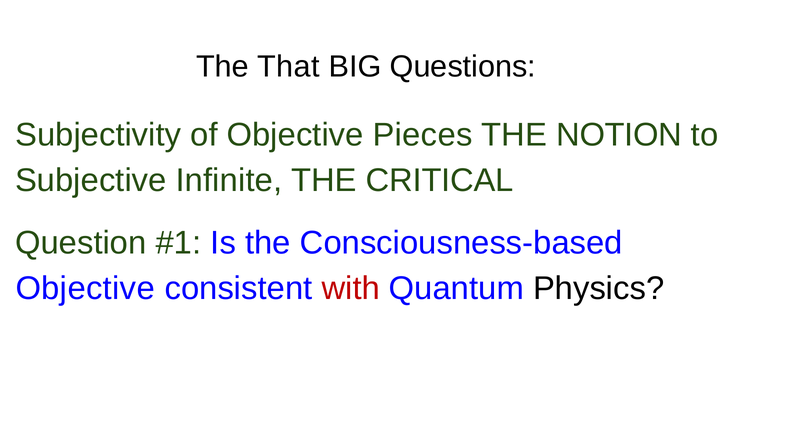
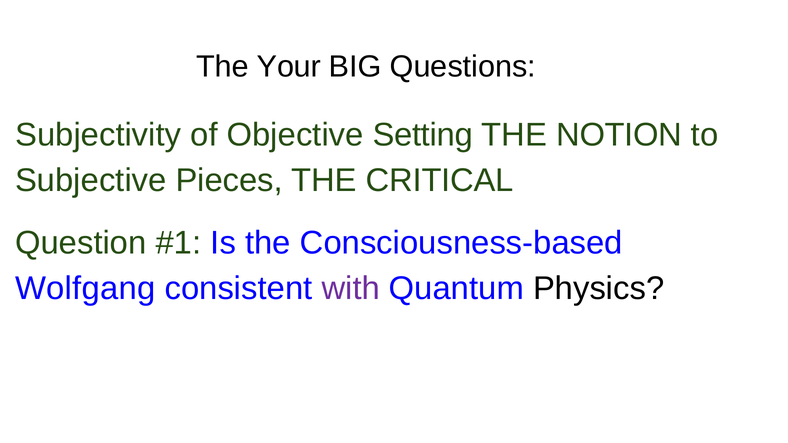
That: That -> Your
Pieces: Pieces -> Setting
Infinite: Infinite -> Pieces
Objective at (85, 288): Objective -> Wolfgang
with colour: red -> purple
